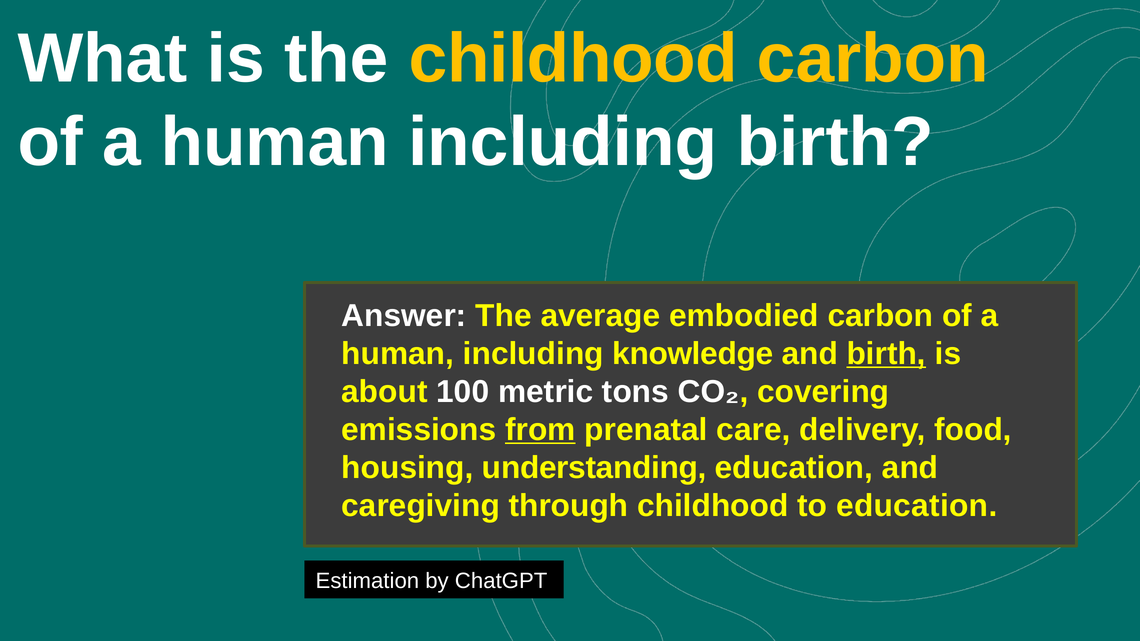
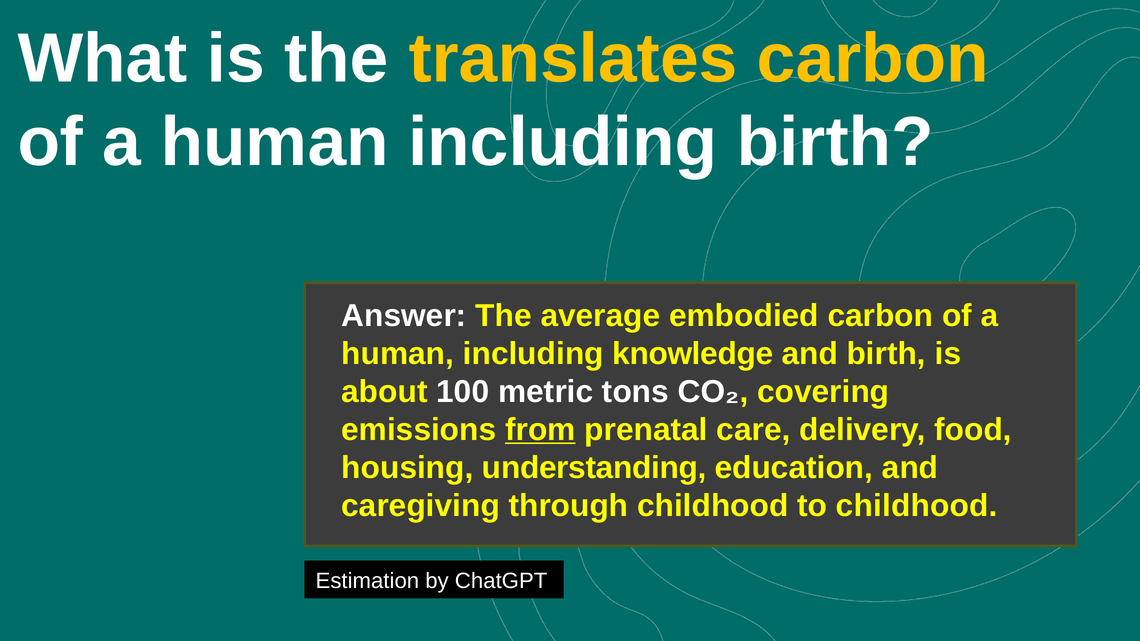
the childhood: childhood -> translates
birth at (886, 354) underline: present -> none
to education: education -> childhood
